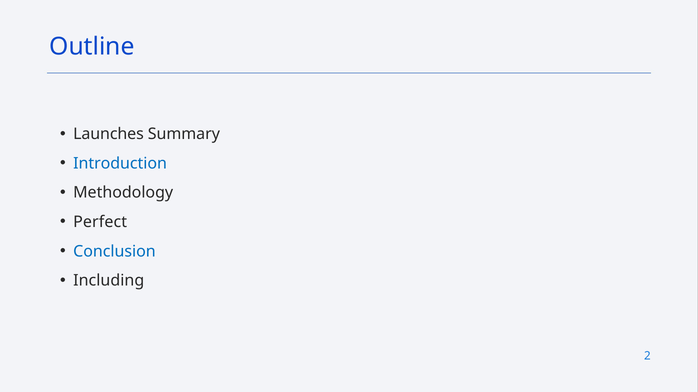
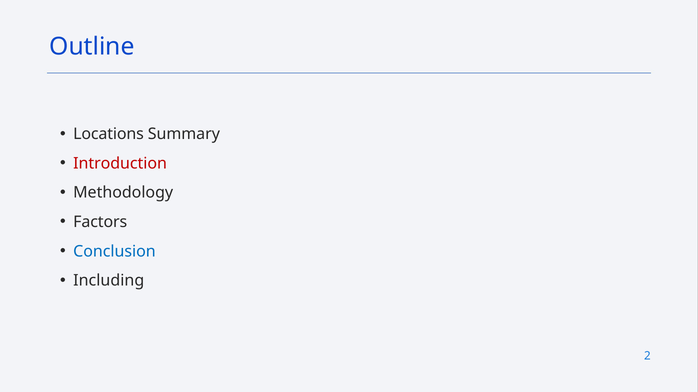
Launches: Launches -> Locations
Introduction colour: blue -> red
Perfect: Perfect -> Factors
